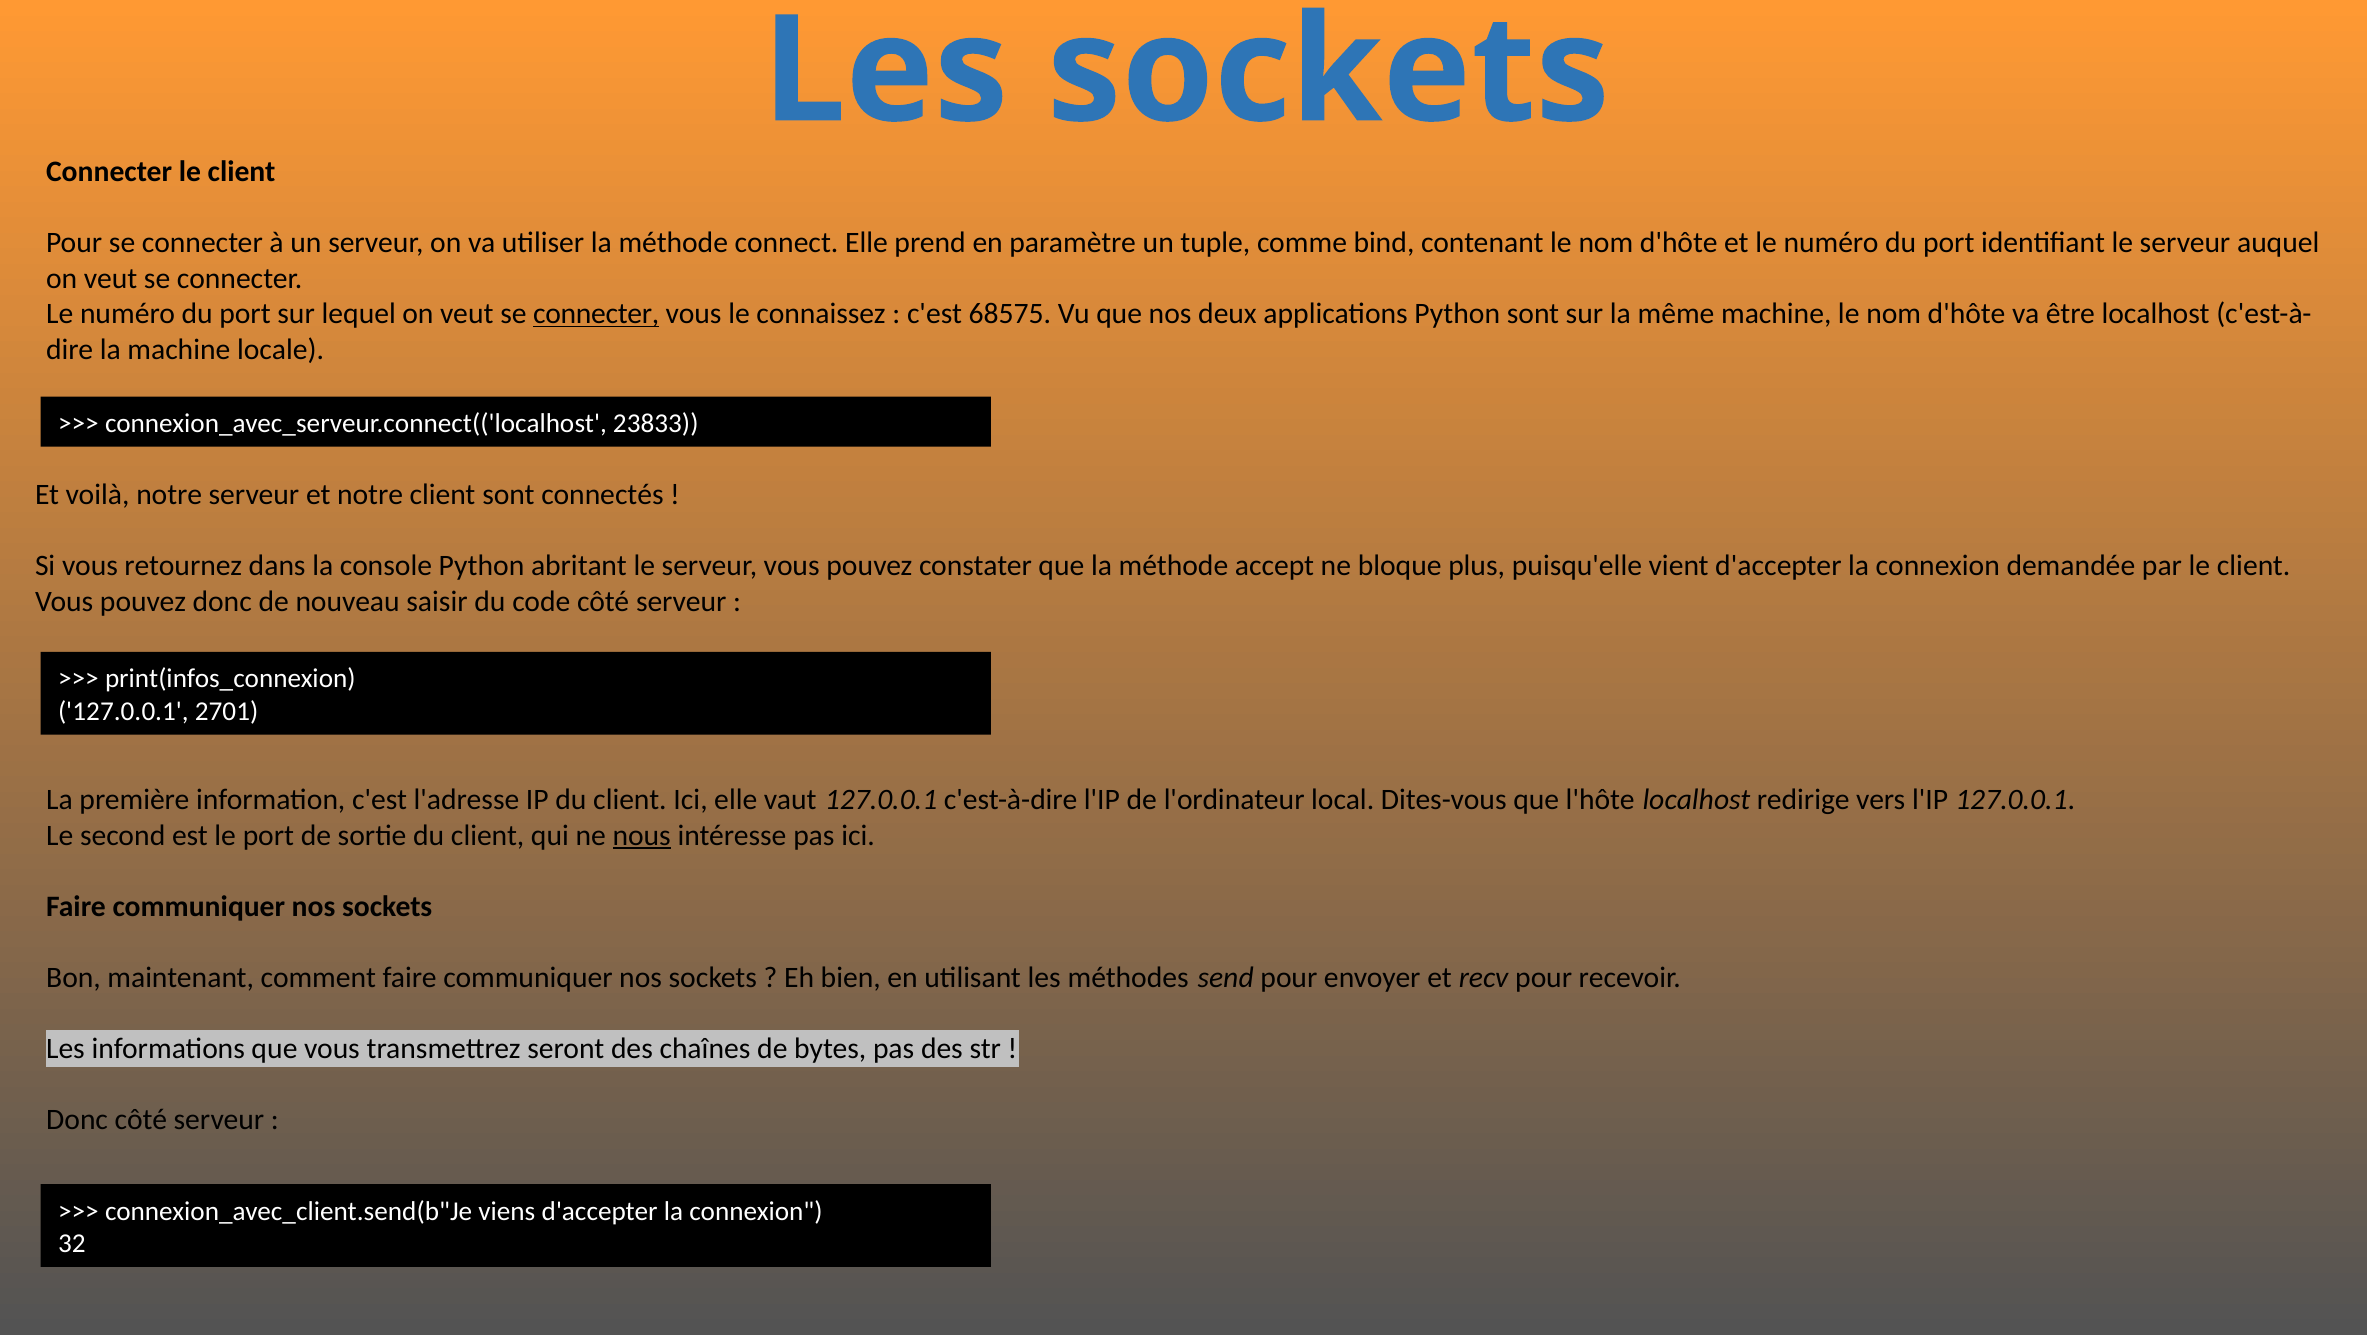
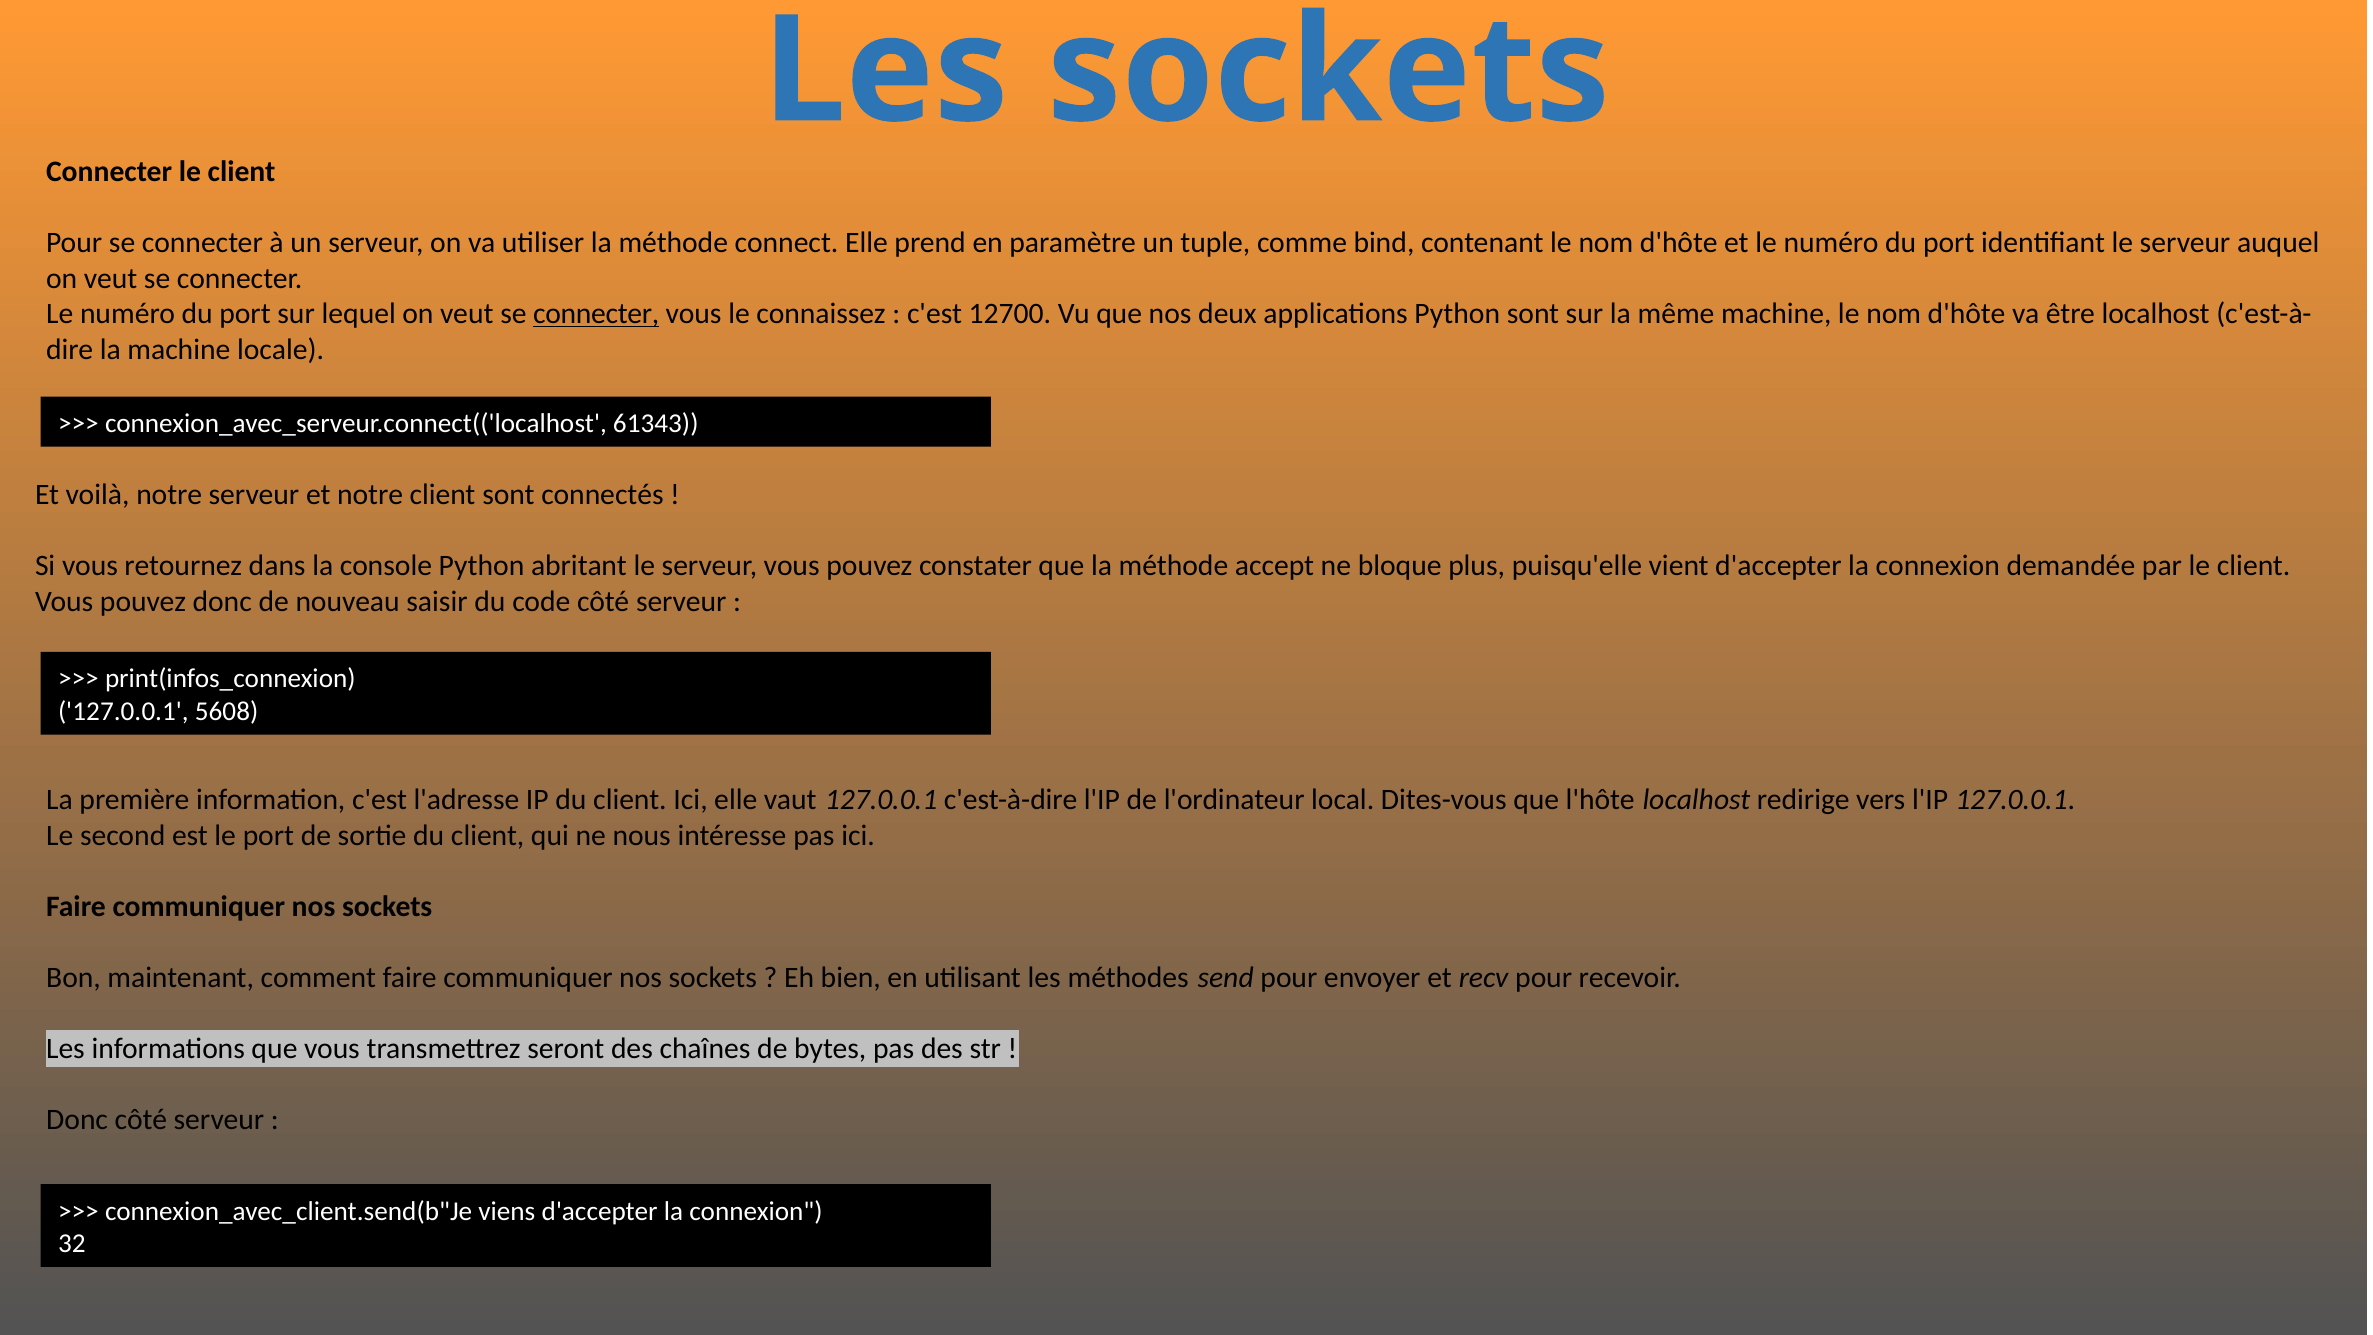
68575: 68575 -> 12700
23833: 23833 -> 61343
2701: 2701 -> 5608
nous underline: present -> none
